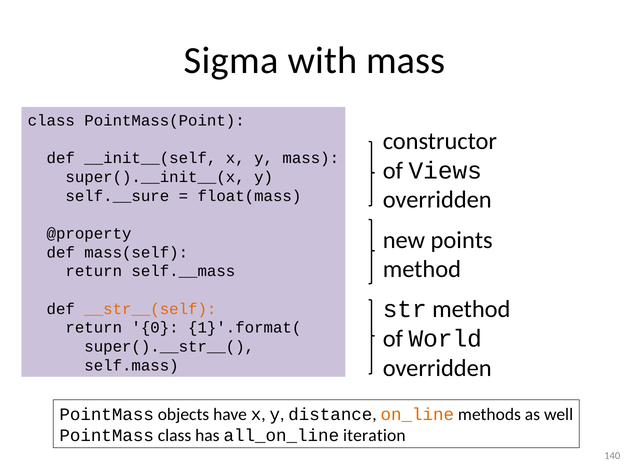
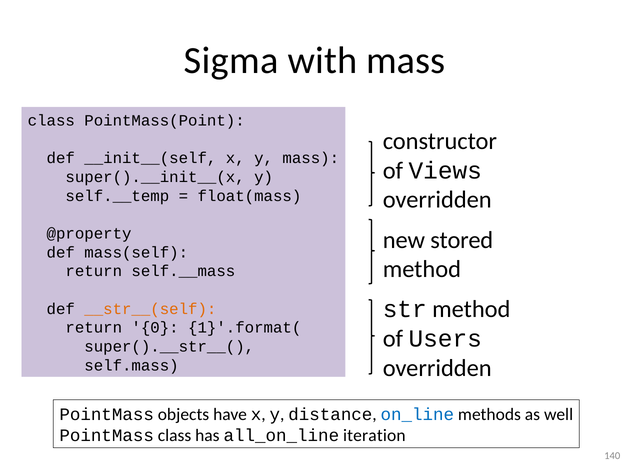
self.__sure: self.__sure -> self.__temp
points: points -> stored
World: World -> Users
on_line colour: orange -> blue
